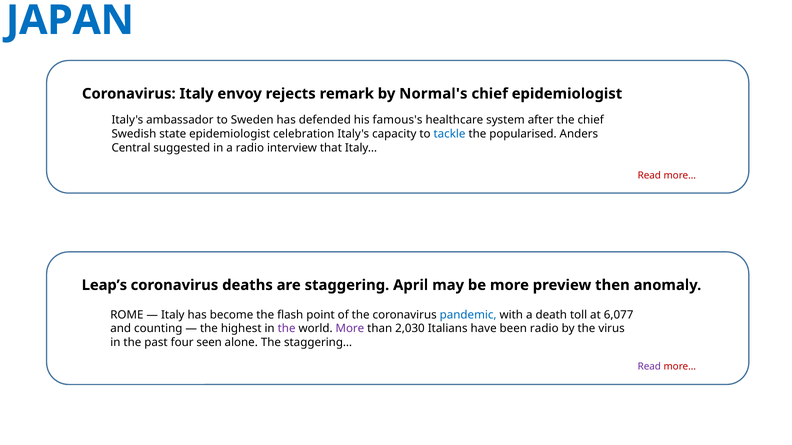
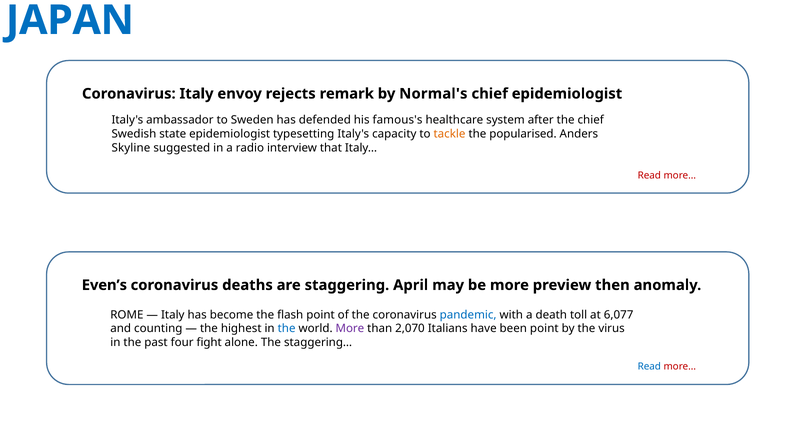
celebration: celebration -> typesetting
tackle colour: blue -> orange
Central: Central -> Skyline
Leap’s: Leap’s -> Even’s
the at (287, 329) colour: purple -> blue
2,030: 2,030 -> 2,070
been radio: radio -> point
seen: seen -> fight
Read at (649, 367) colour: purple -> blue
